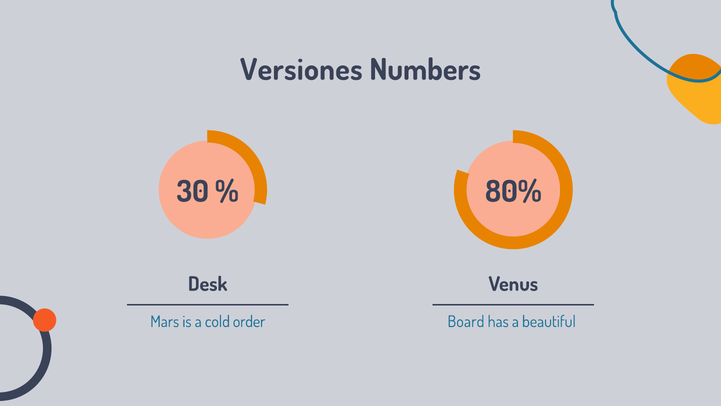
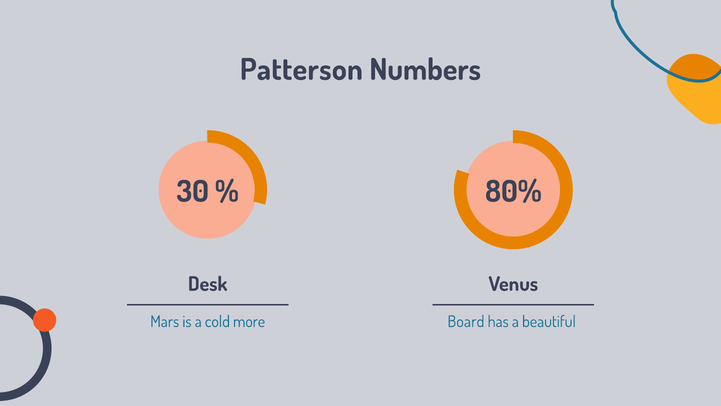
Versiones: Versiones -> Patterson
order: order -> more
